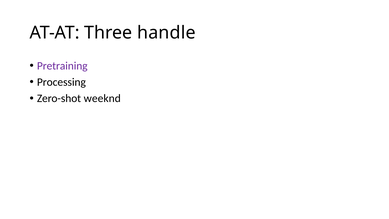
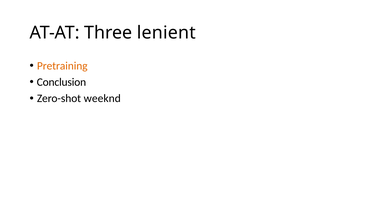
handle: handle -> lenient
Pretraining colour: purple -> orange
Processing: Processing -> Conclusion
